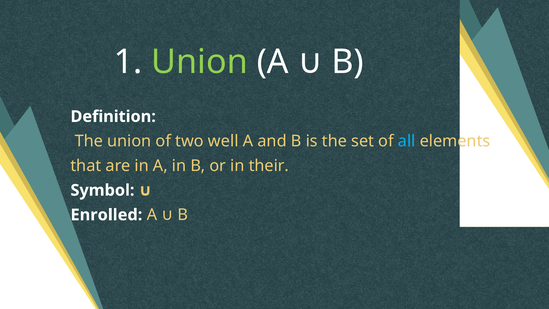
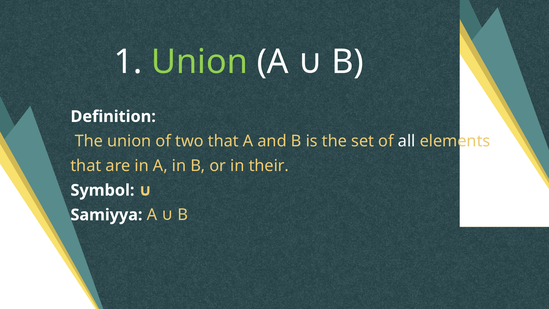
two well: well -> that
all colour: light blue -> white
Enrolled: Enrolled -> Samiyya
